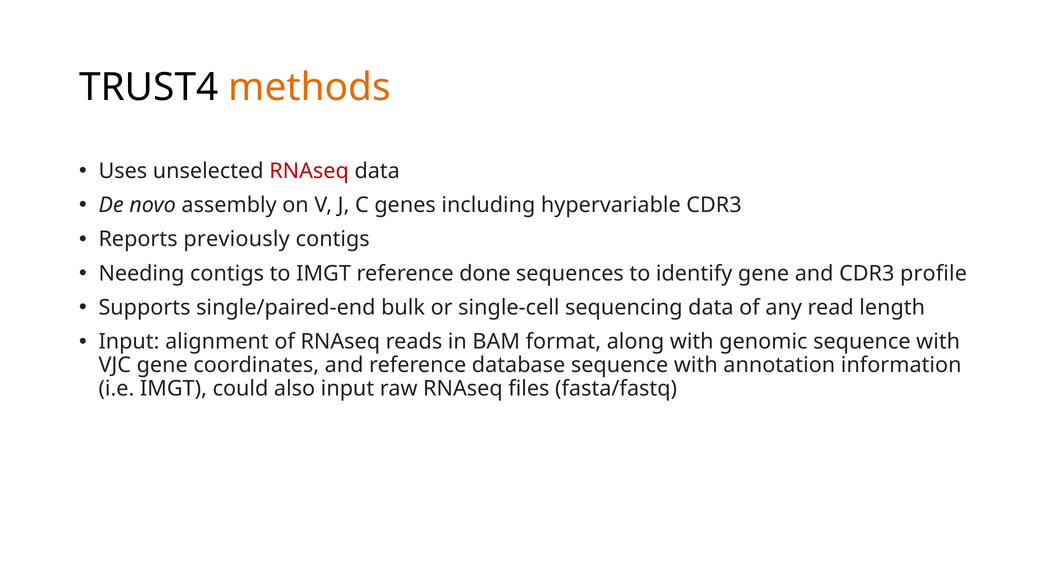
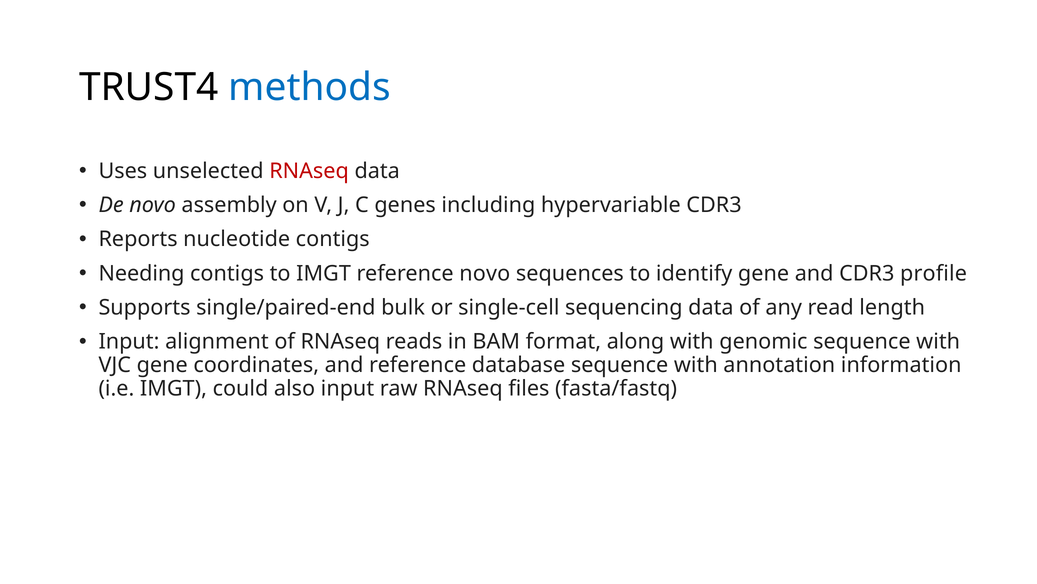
methods colour: orange -> blue
previously: previously -> nucleotide
reference done: done -> novo
